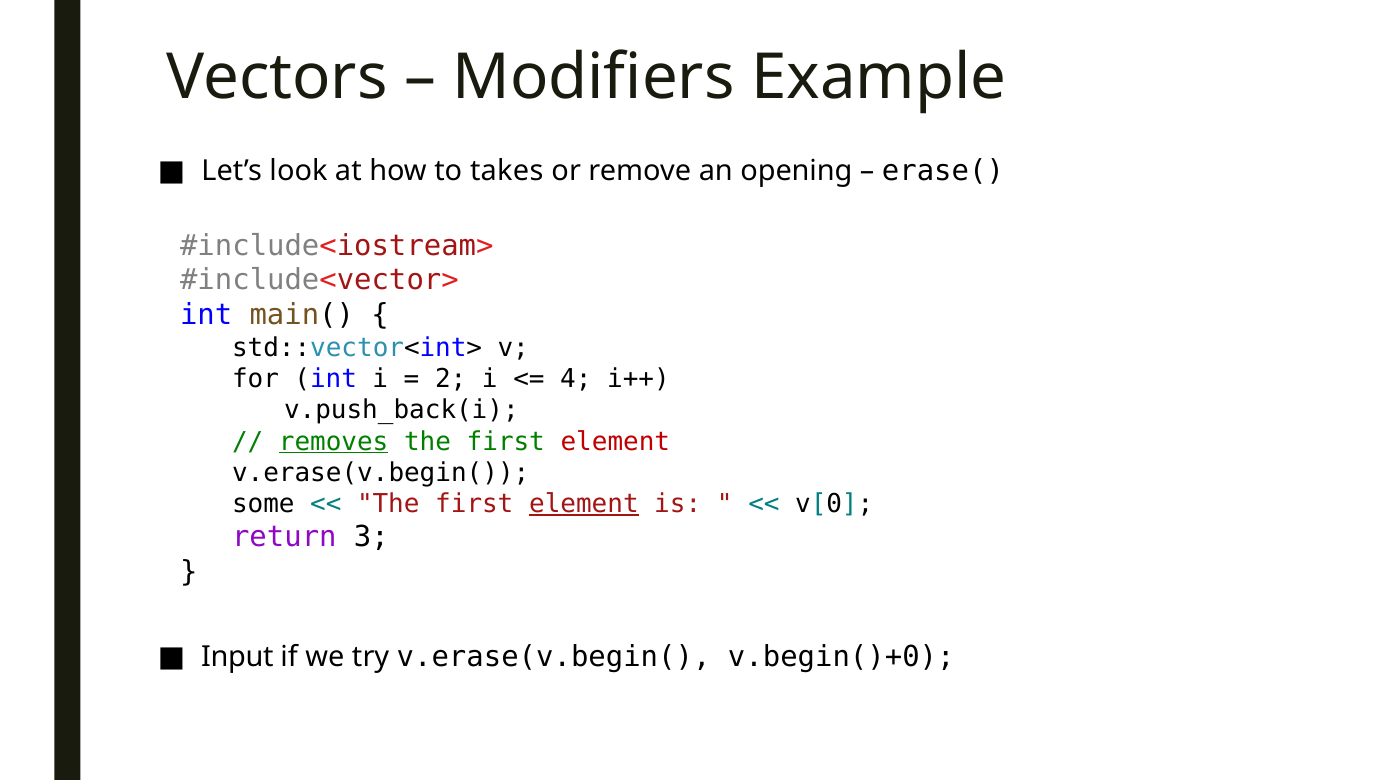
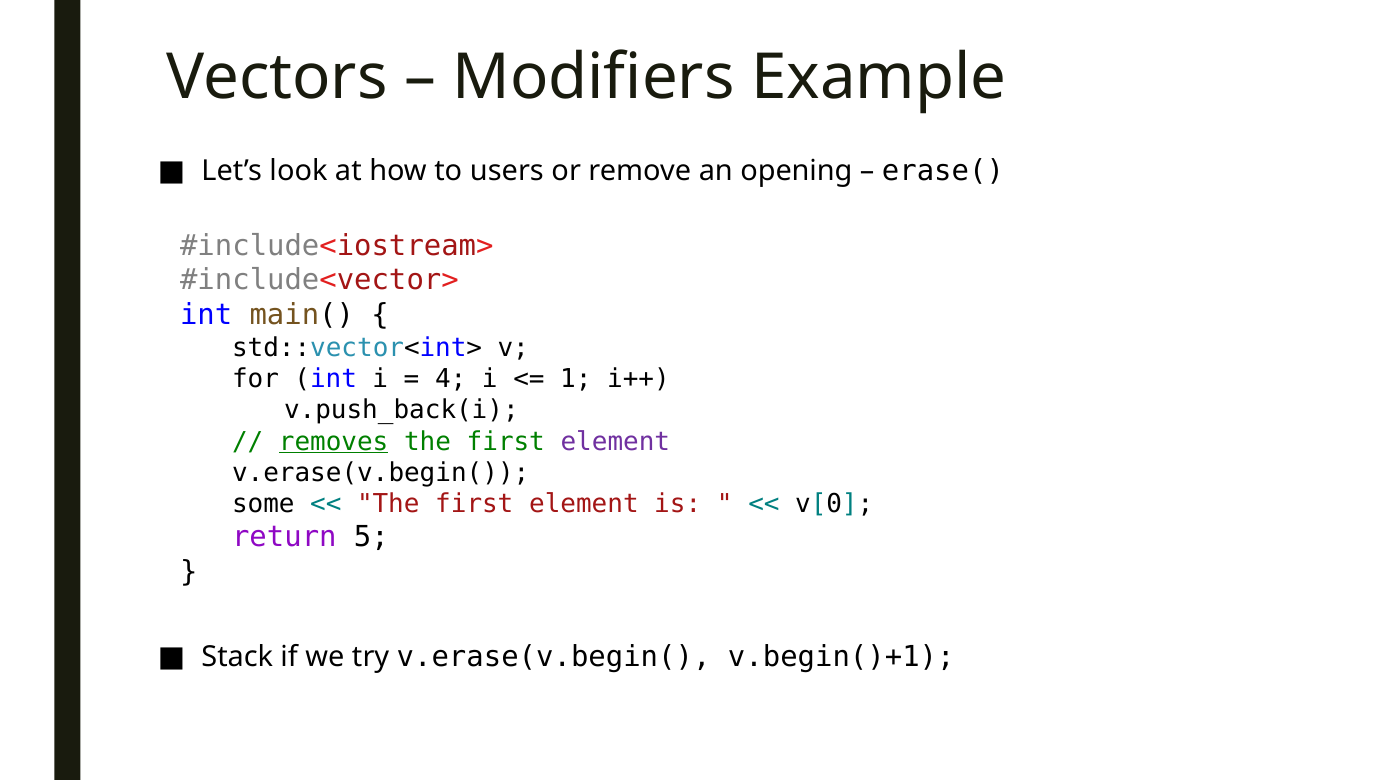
takes: takes -> users
2: 2 -> 4
4: 4 -> 1
element at (615, 442) colour: red -> purple
element at (584, 504) underline: present -> none
3: 3 -> 5
Input: Input -> Stack
v.begin()+0: v.begin()+0 -> v.begin()+1
